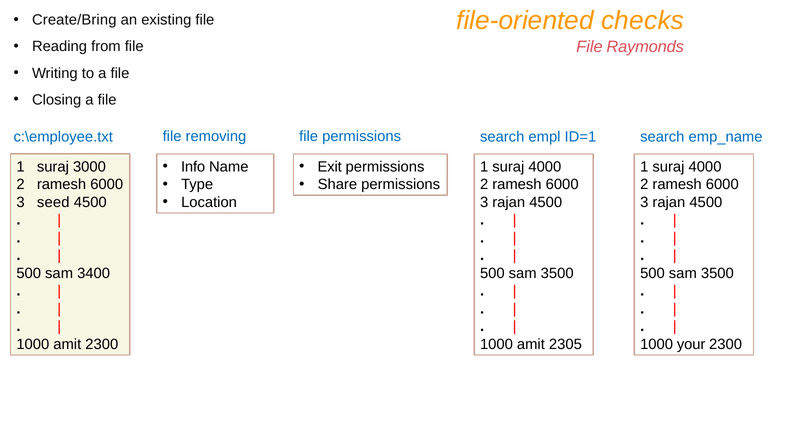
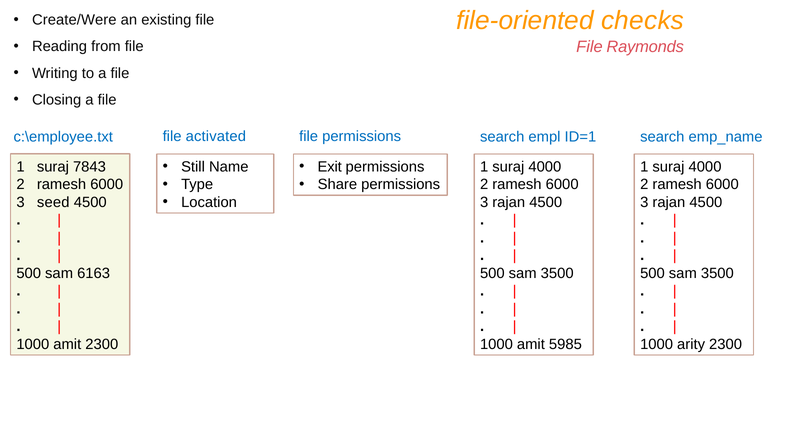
Create/Bring: Create/Bring -> Create/Were
removing: removing -> activated
Info: Info -> Still
3000: 3000 -> 7843
3400: 3400 -> 6163
2305: 2305 -> 5985
your: your -> arity
